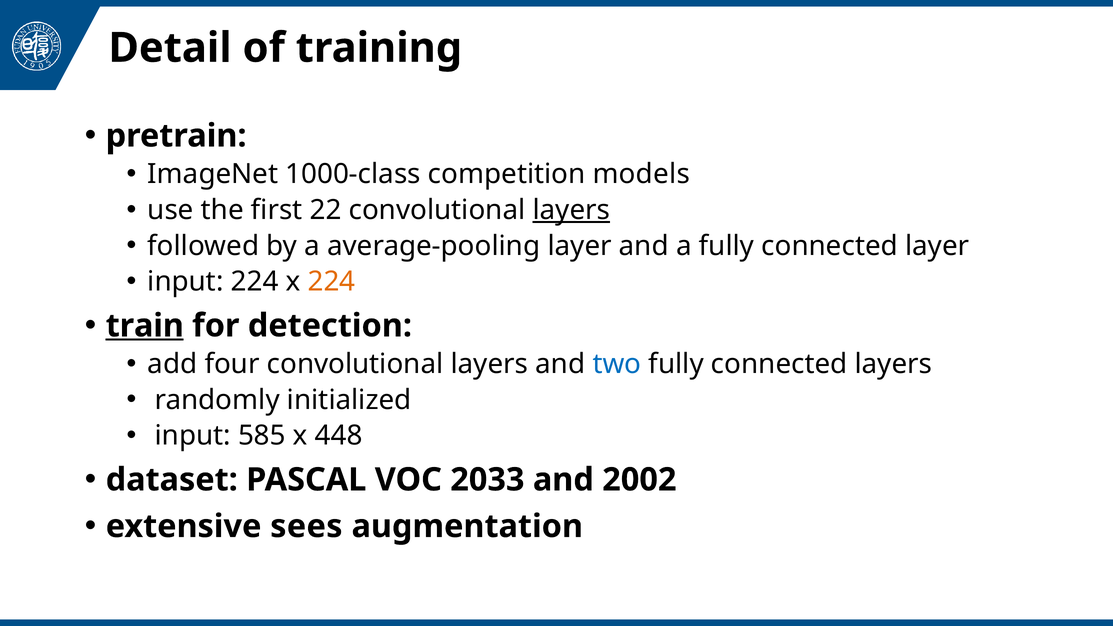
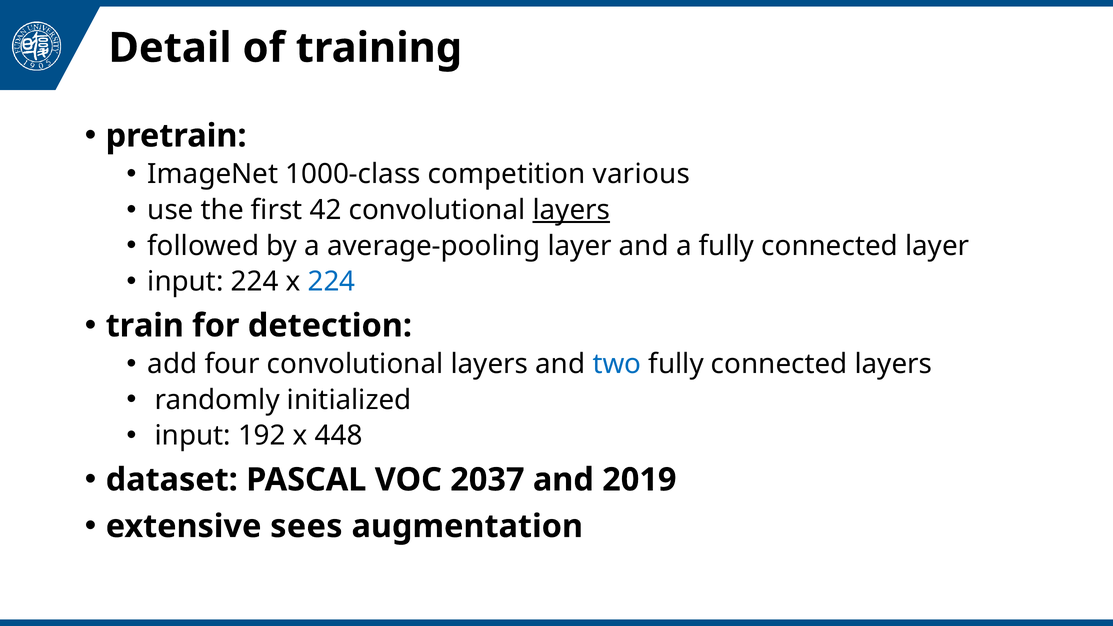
models: models -> various
22: 22 -> 42
224 at (332, 282) colour: orange -> blue
train underline: present -> none
585: 585 -> 192
2033: 2033 -> 2037
2002: 2002 -> 2019
